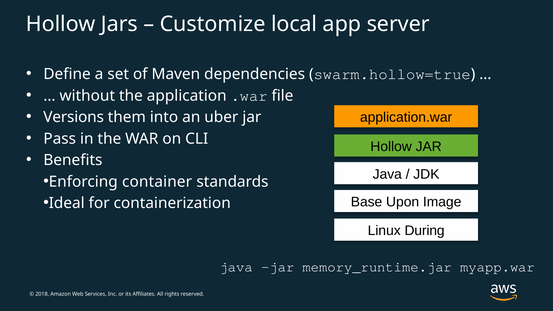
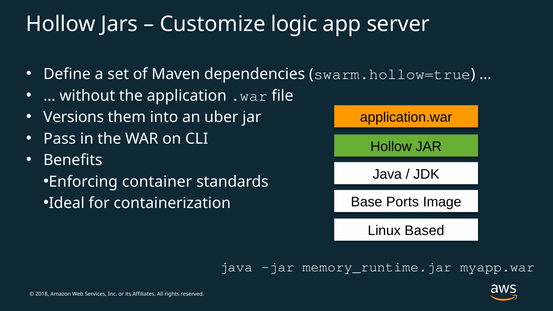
local: local -> logic
Upon: Upon -> Ports
During: During -> Based
